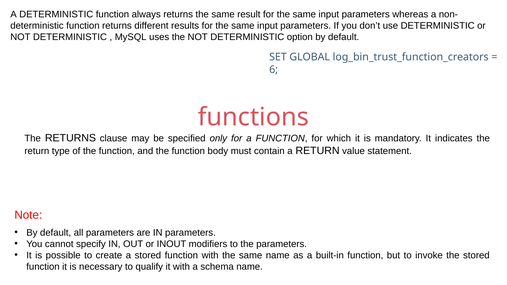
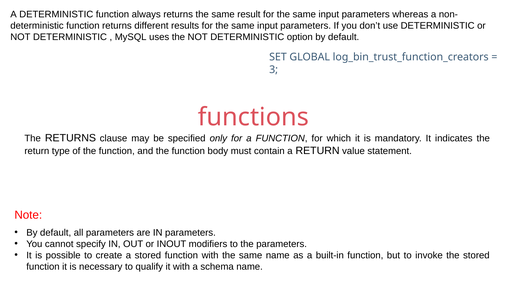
6: 6 -> 3
